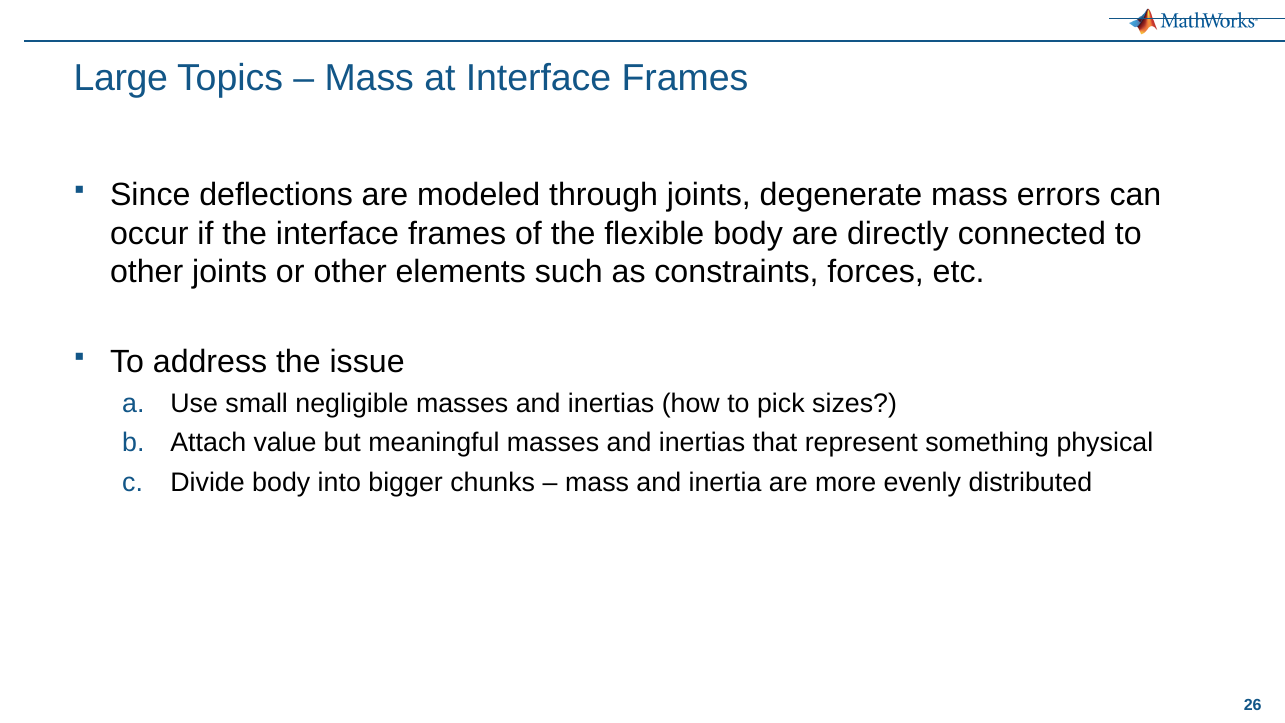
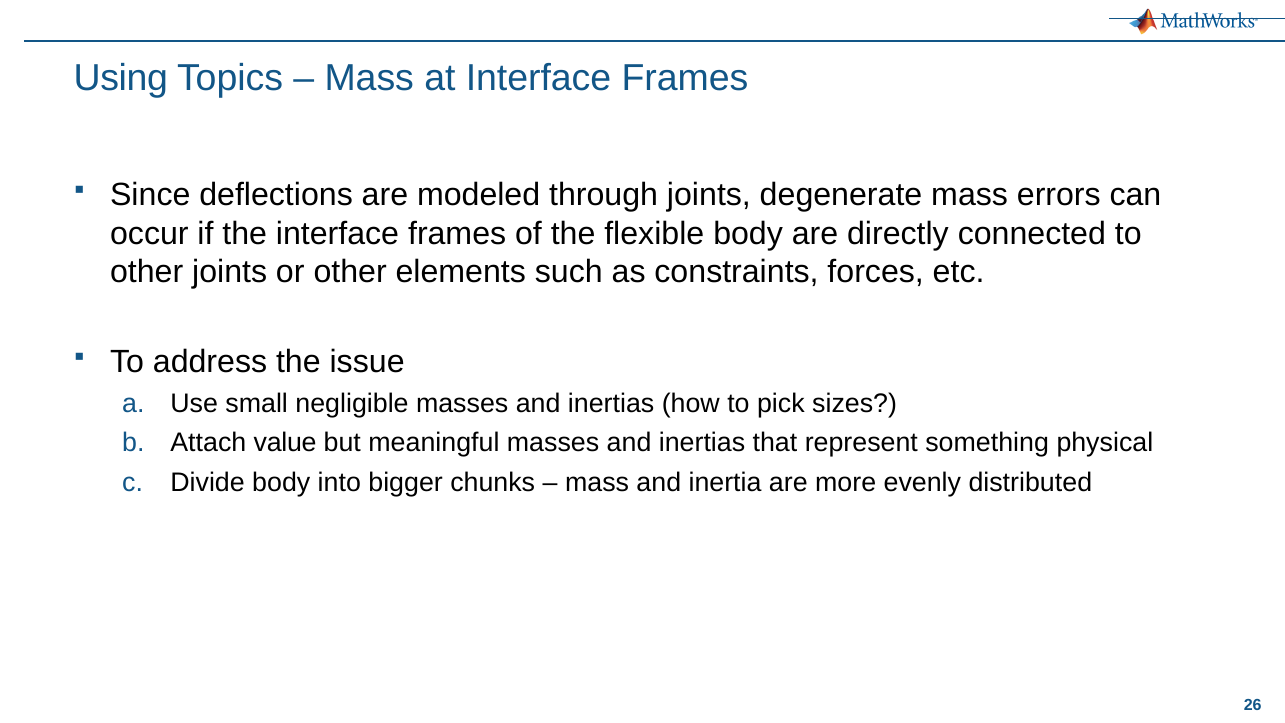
Large: Large -> Using
